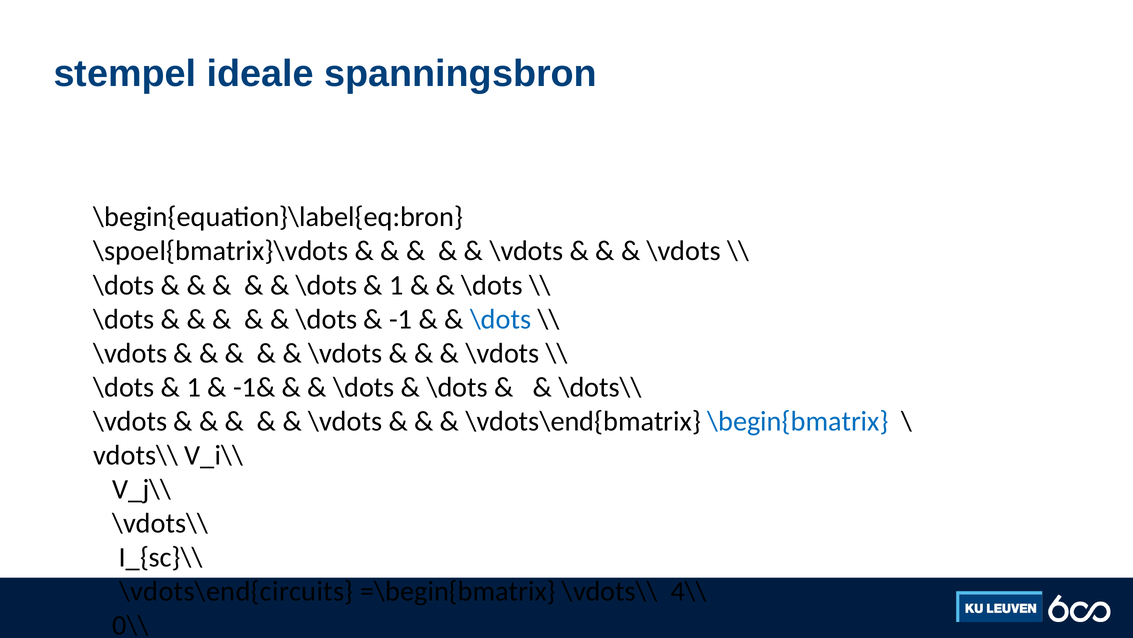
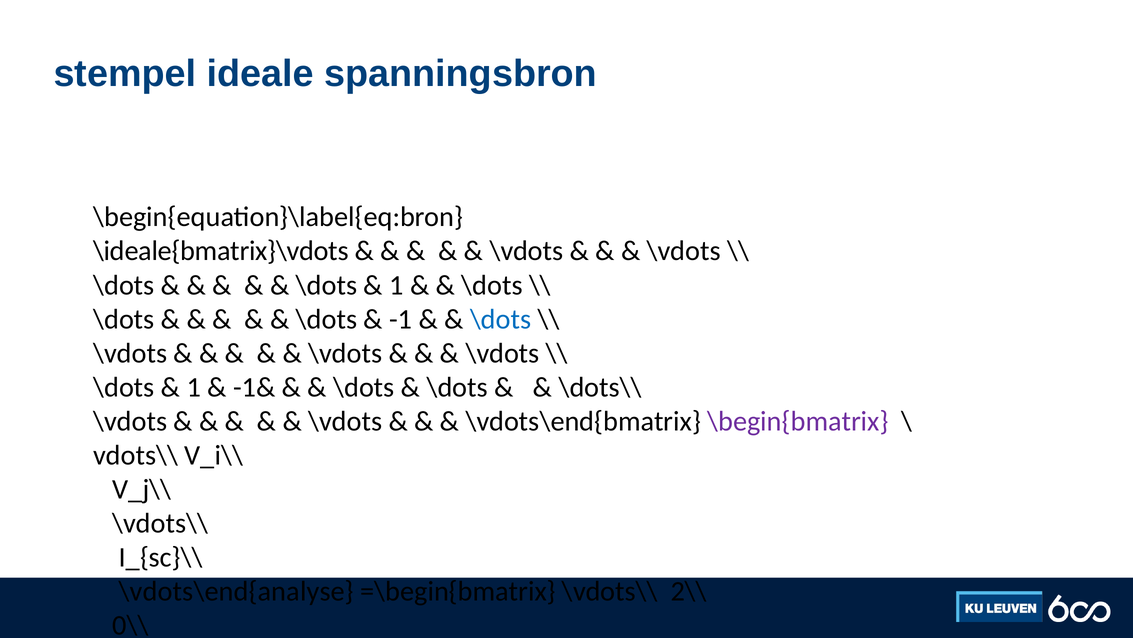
\spoel{bmatrix}\vdots: \spoel{bmatrix}\vdots -> \ideale{bmatrix}\vdots
\begin{bmatrix colour: blue -> purple
\vdots\end{circuits: \vdots\end{circuits -> \vdots\end{analyse
4\\: 4\\ -> 2\\
